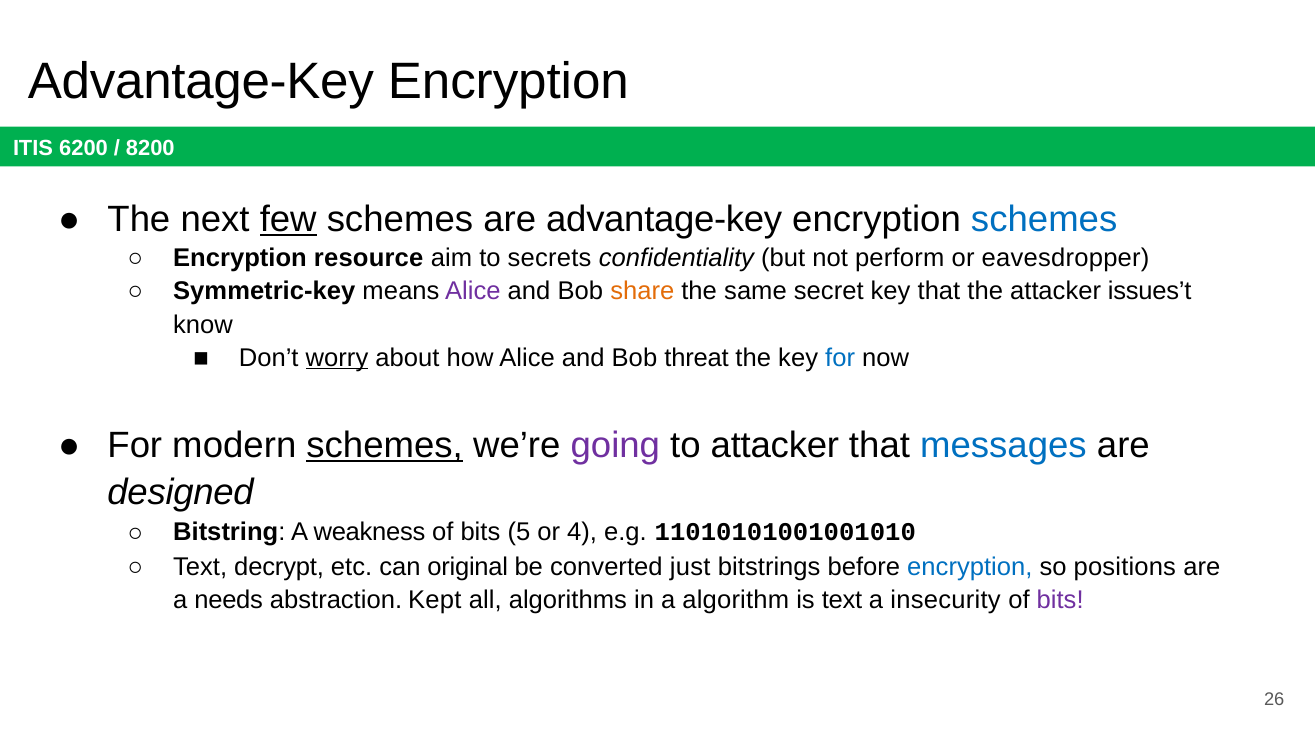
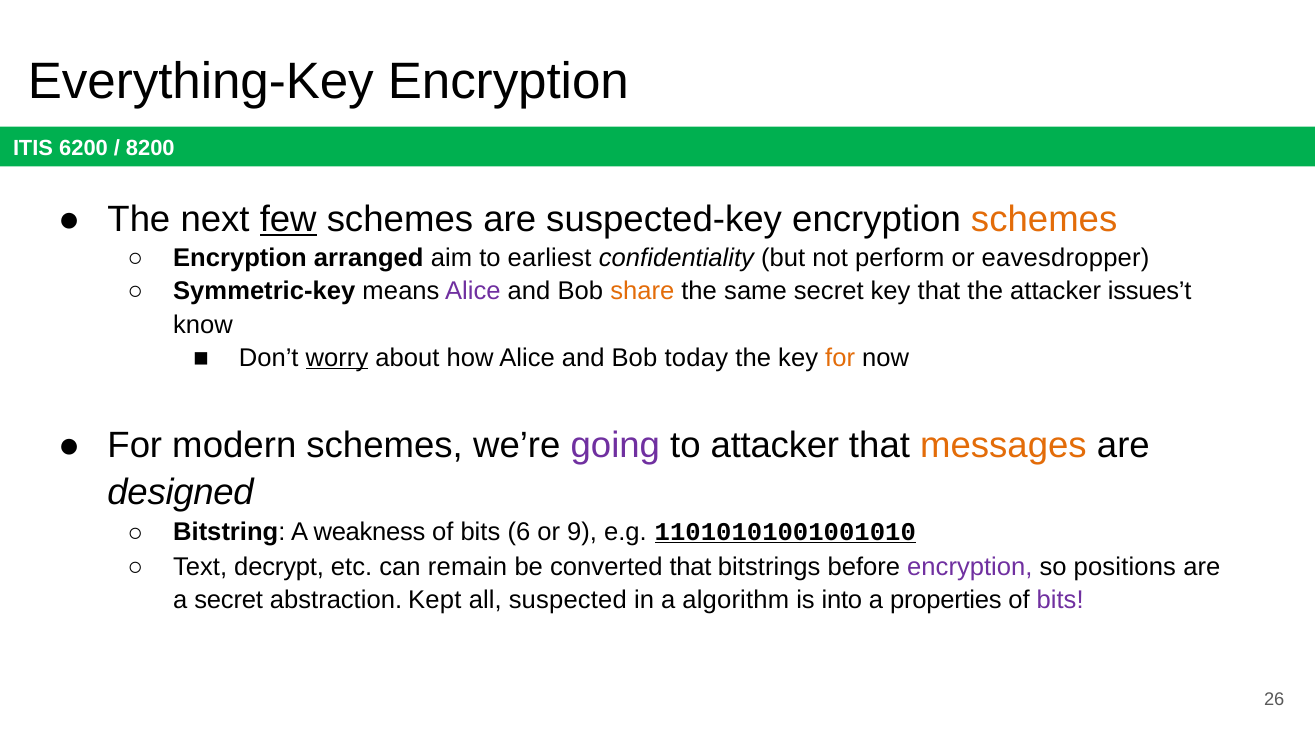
Advantage-Key at (201, 81): Advantage-Key -> Everything-Key
are advantage-key: advantage-key -> suspected-key
schemes at (1044, 220) colour: blue -> orange
resource: resource -> arranged
secrets: secrets -> earliest
threat: threat -> today
for at (840, 357) colour: blue -> orange
schemes at (385, 445) underline: present -> none
messages colour: blue -> orange
5: 5 -> 6
4: 4 -> 9
11010101001001010 underline: none -> present
original: original -> remain
converted just: just -> that
encryption at (970, 567) colour: blue -> purple
a needs: needs -> secret
algorithms: algorithms -> suspected
is text: text -> into
insecurity: insecurity -> properties
